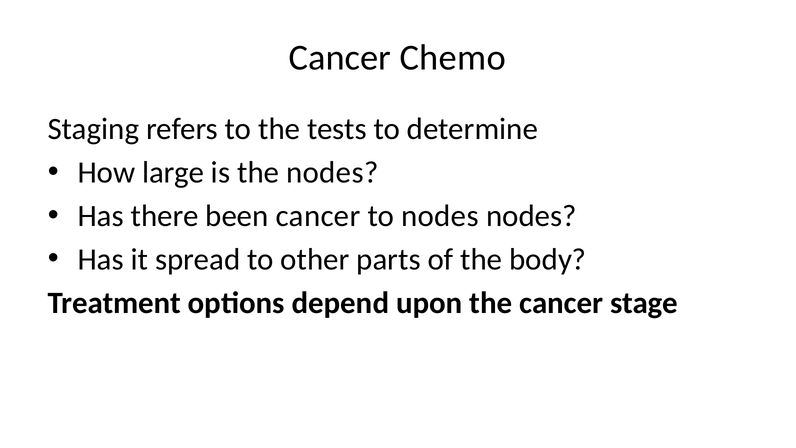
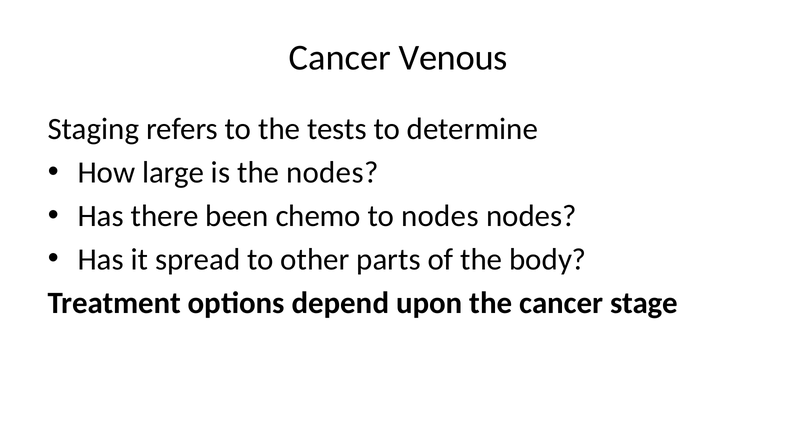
Chemo: Chemo -> Venous
been cancer: cancer -> chemo
